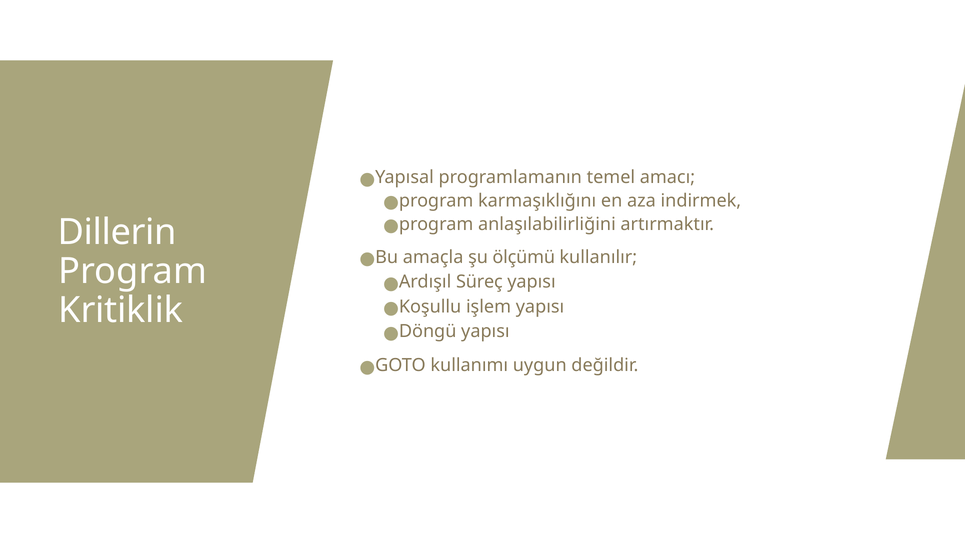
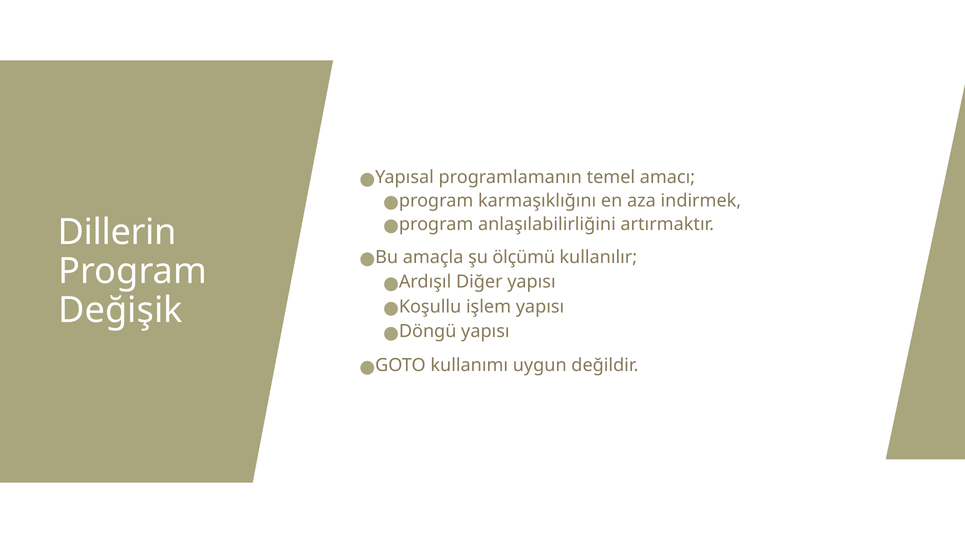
Süreç: Süreç -> Diğer
Kritiklik: Kritiklik -> Değişik
